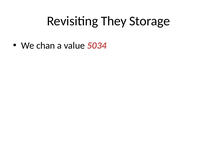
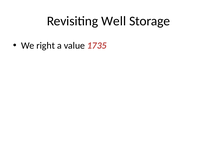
They: They -> Well
chan: chan -> right
5034: 5034 -> 1735
